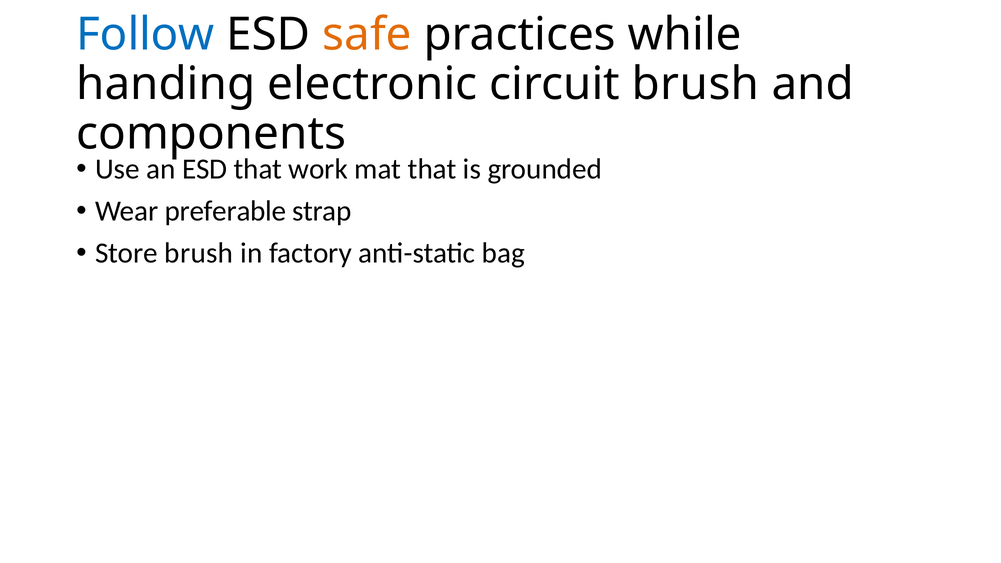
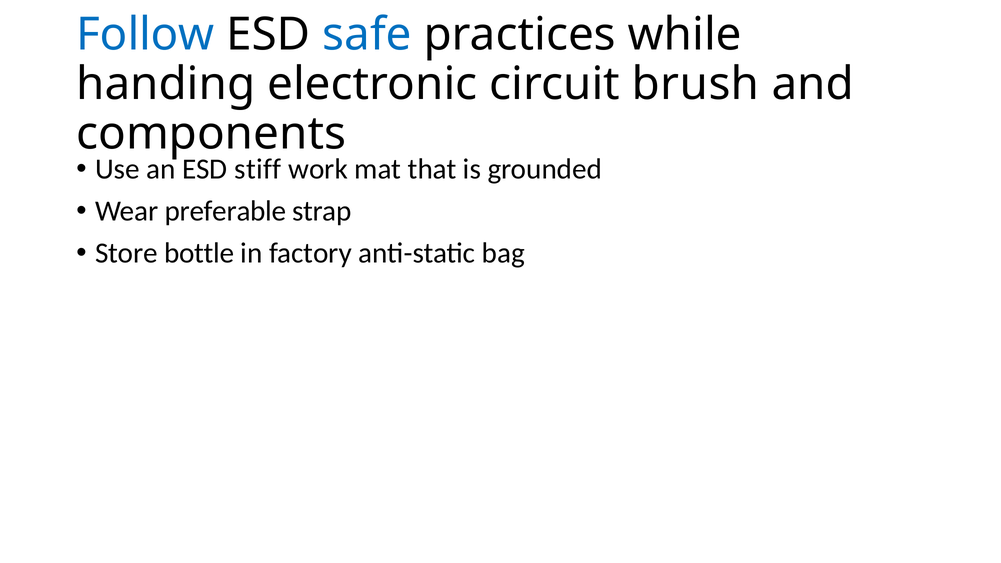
safe colour: orange -> blue
ESD that: that -> stiff
Store brush: brush -> bottle
